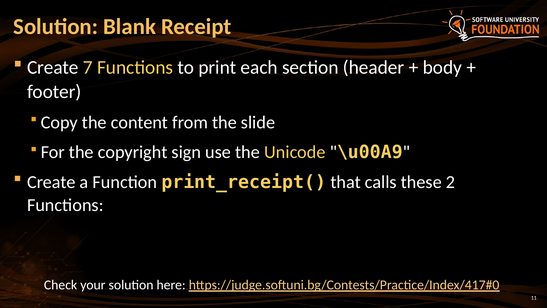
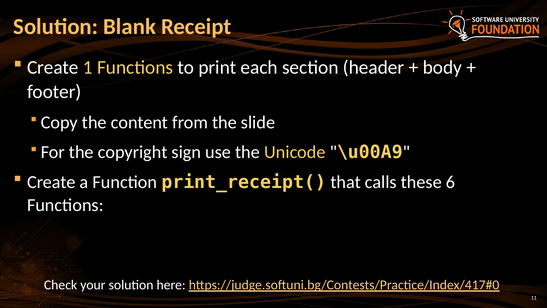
7: 7 -> 1
2: 2 -> 6
